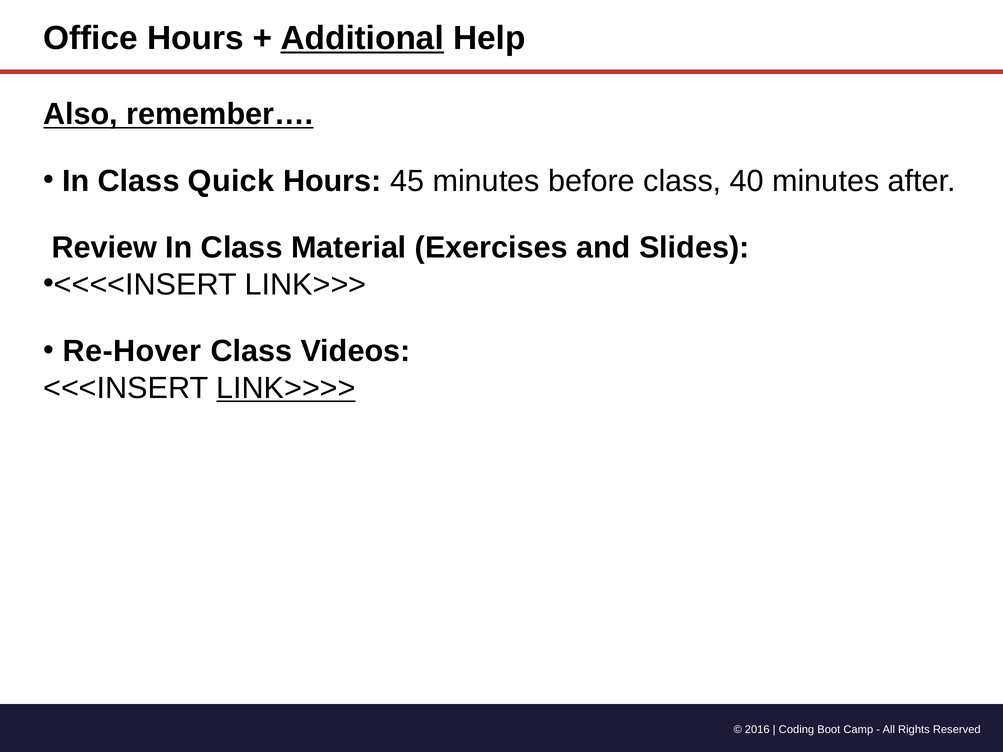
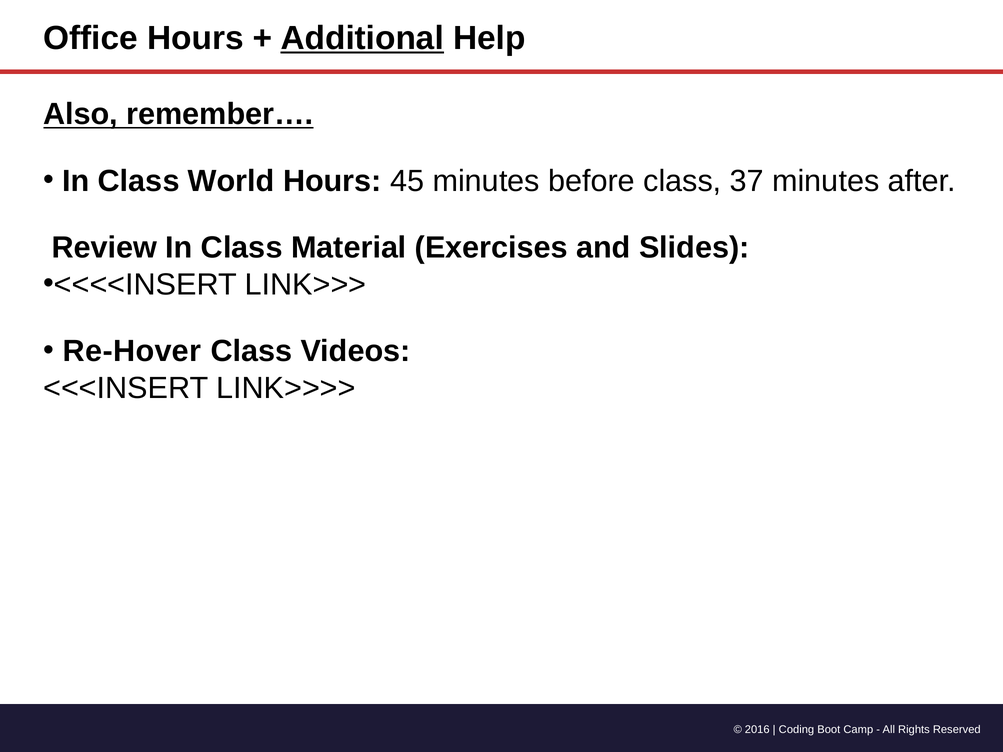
Quick: Quick -> World
40: 40 -> 37
LINK>>>> underline: present -> none
